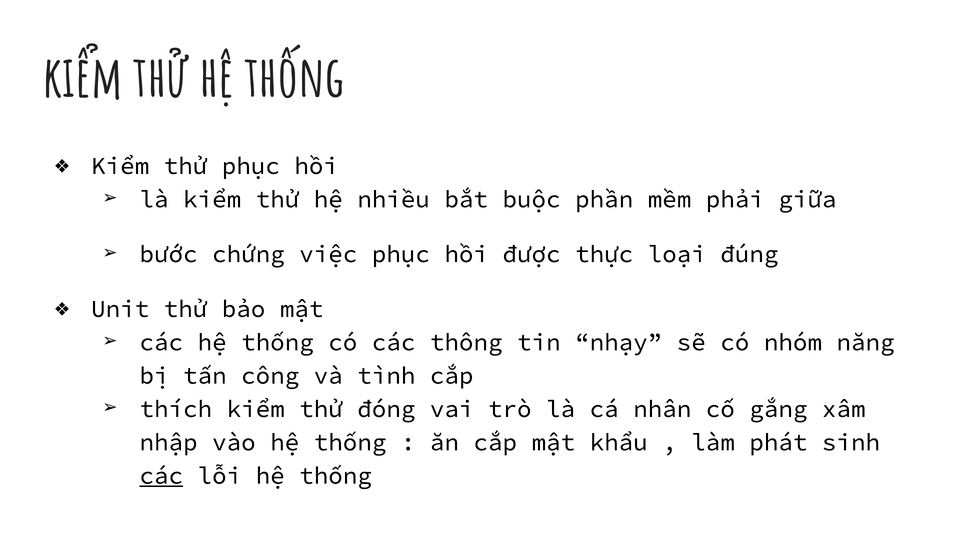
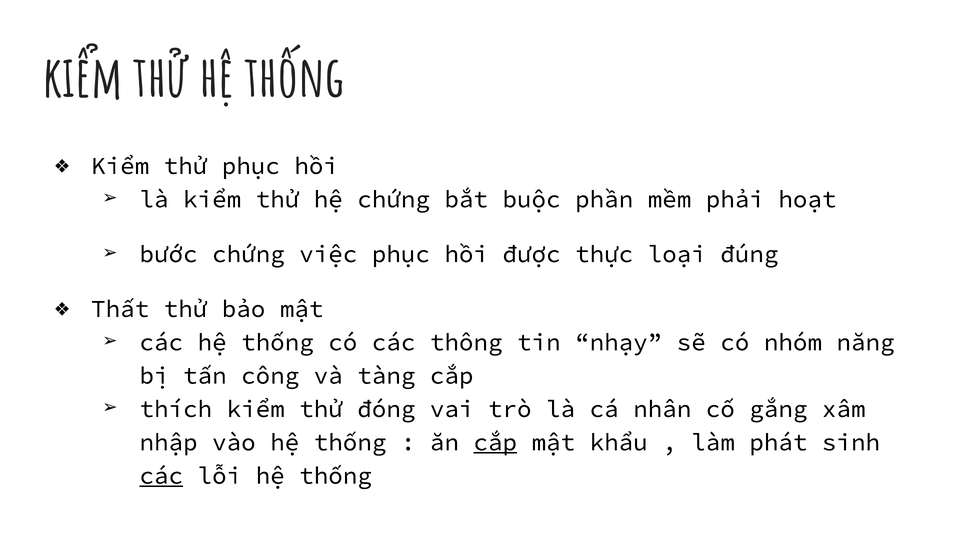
hệ nhiều: nhiều -> chứng
giữa: giữa -> hoạt
Unit: Unit -> Thất
tình: tình -> tàng
cắp at (495, 443) underline: none -> present
